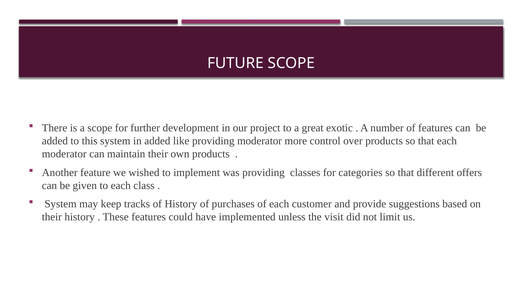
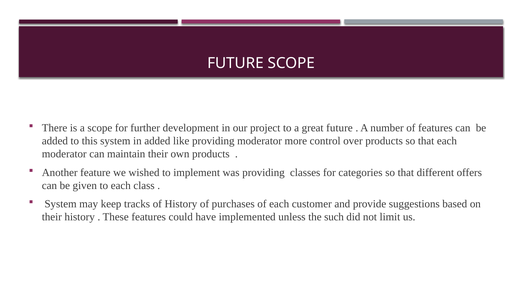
great exotic: exotic -> future
visit: visit -> such
